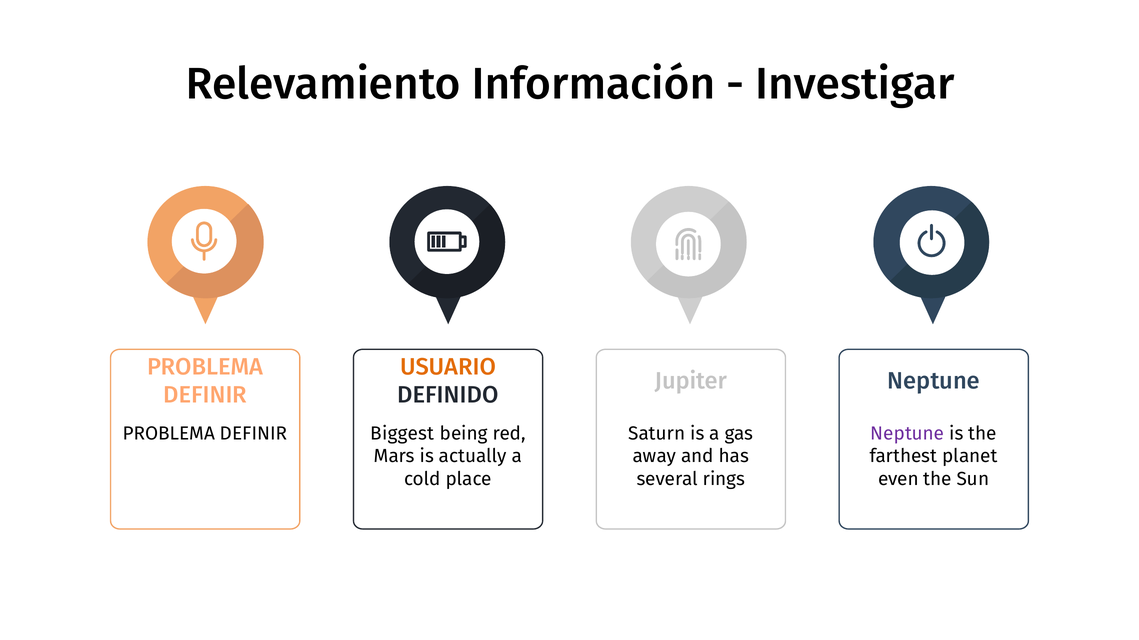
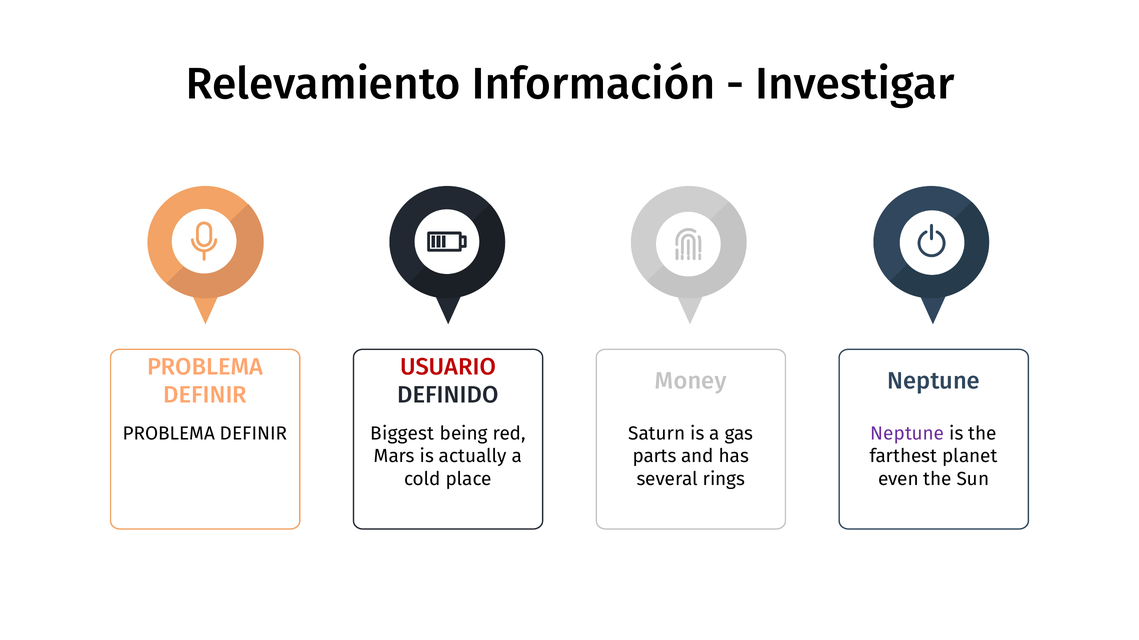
USUARIO colour: orange -> red
Jupiter: Jupiter -> Money
away: away -> parts
